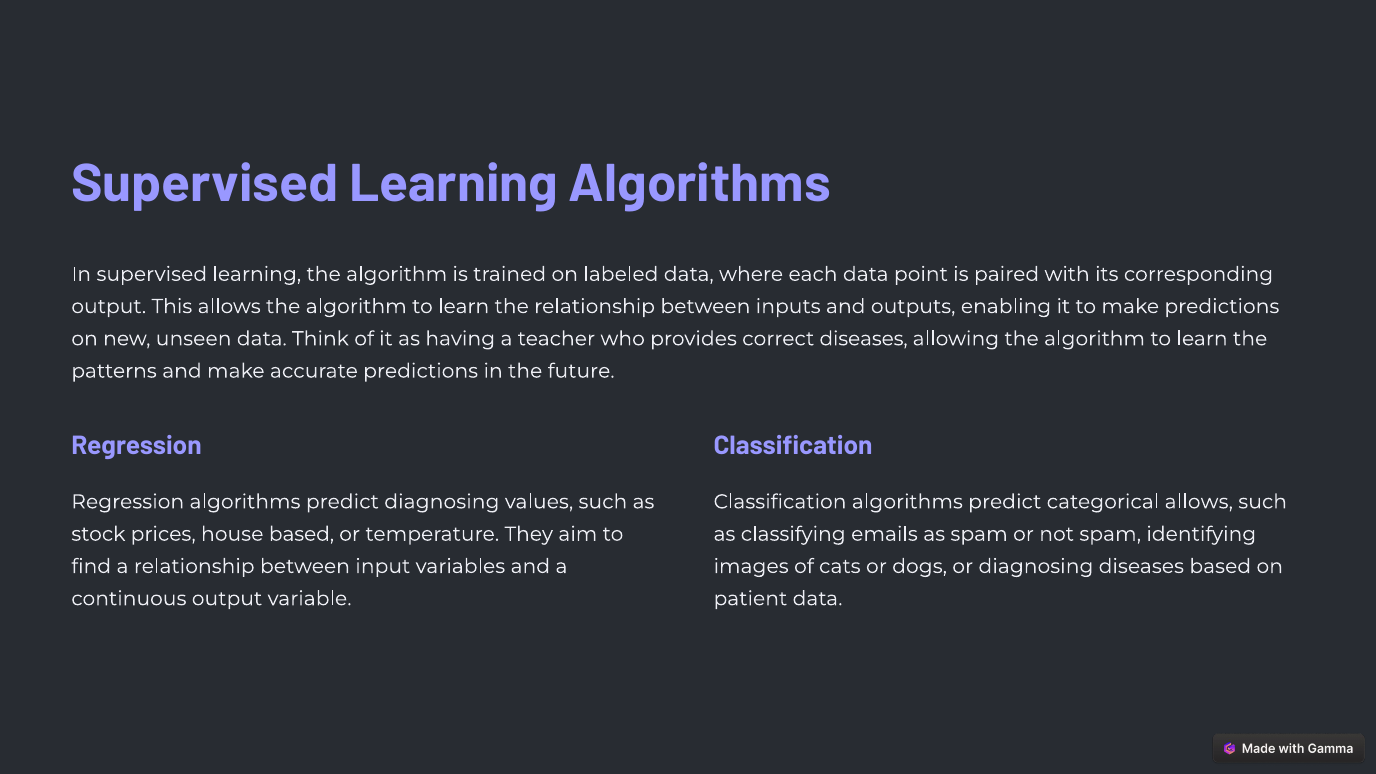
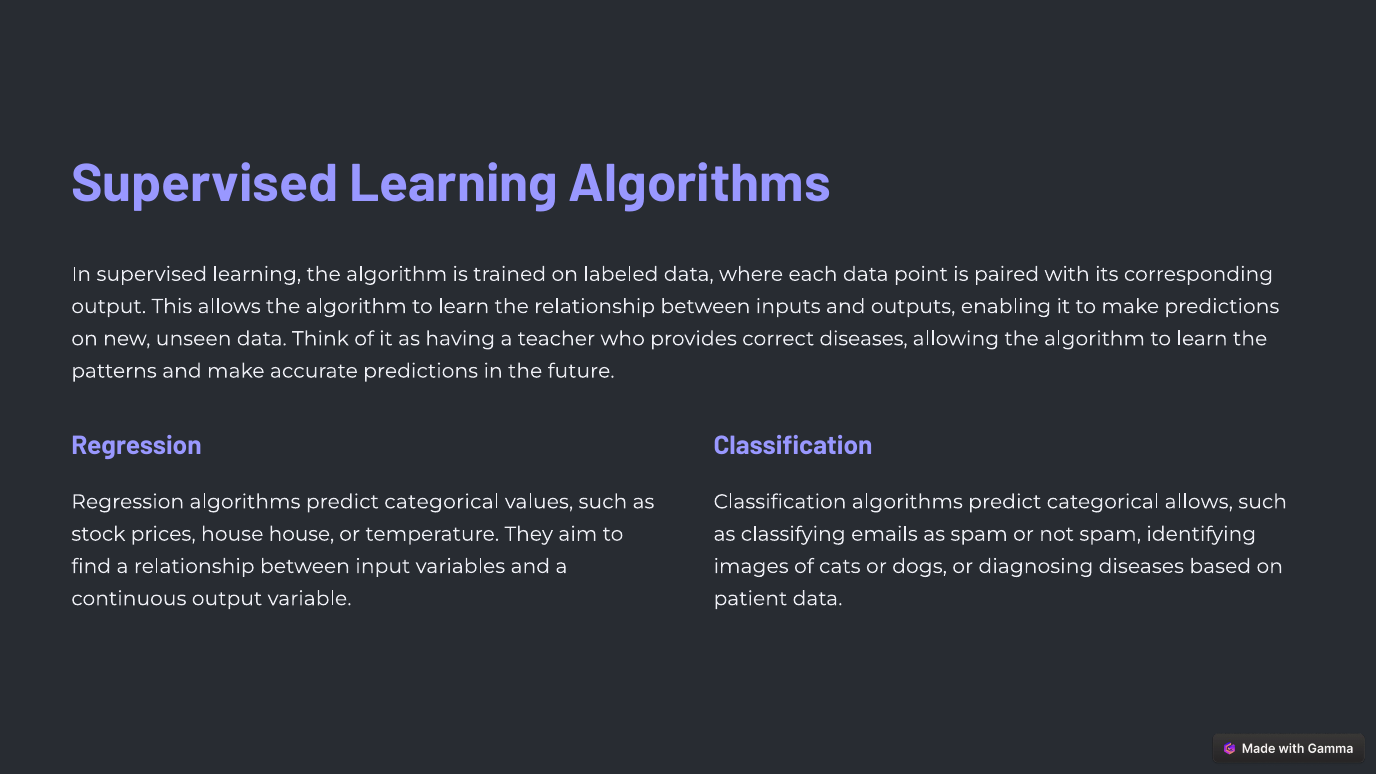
Regression algorithms predict diagnosing: diagnosing -> categorical
house based: based -> house
